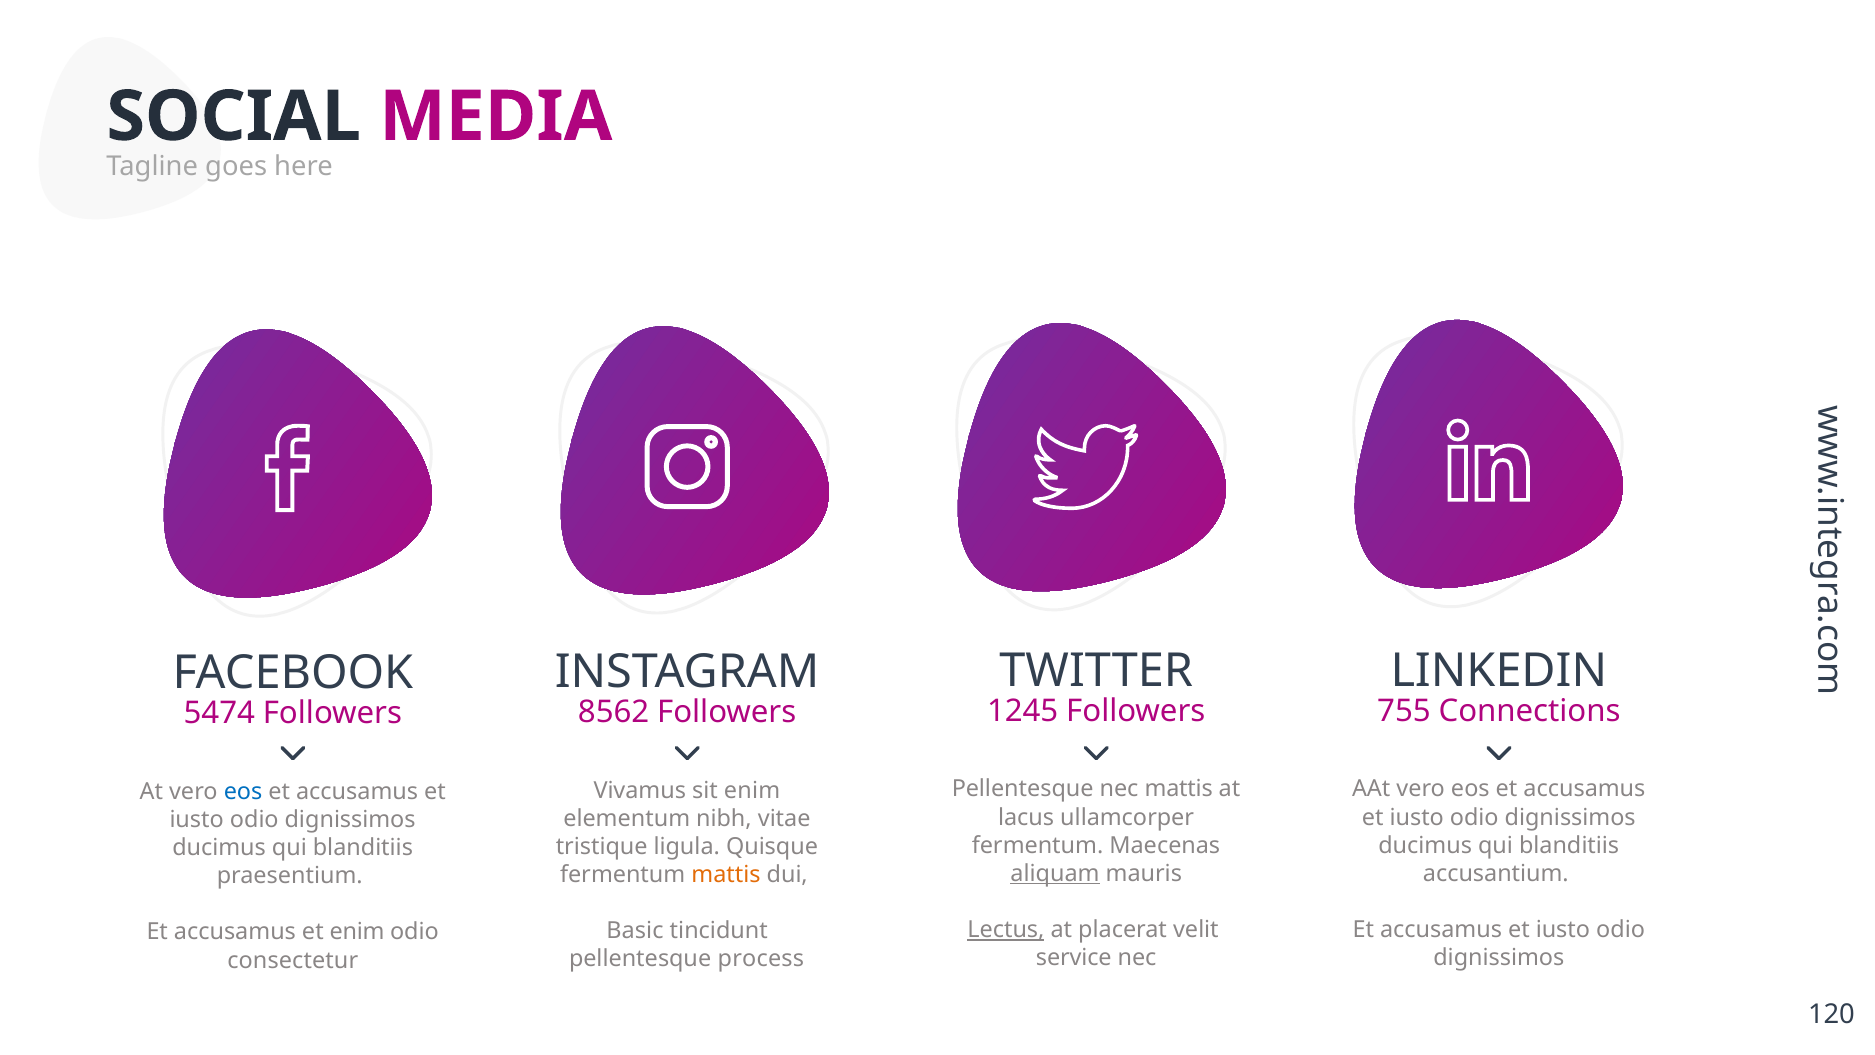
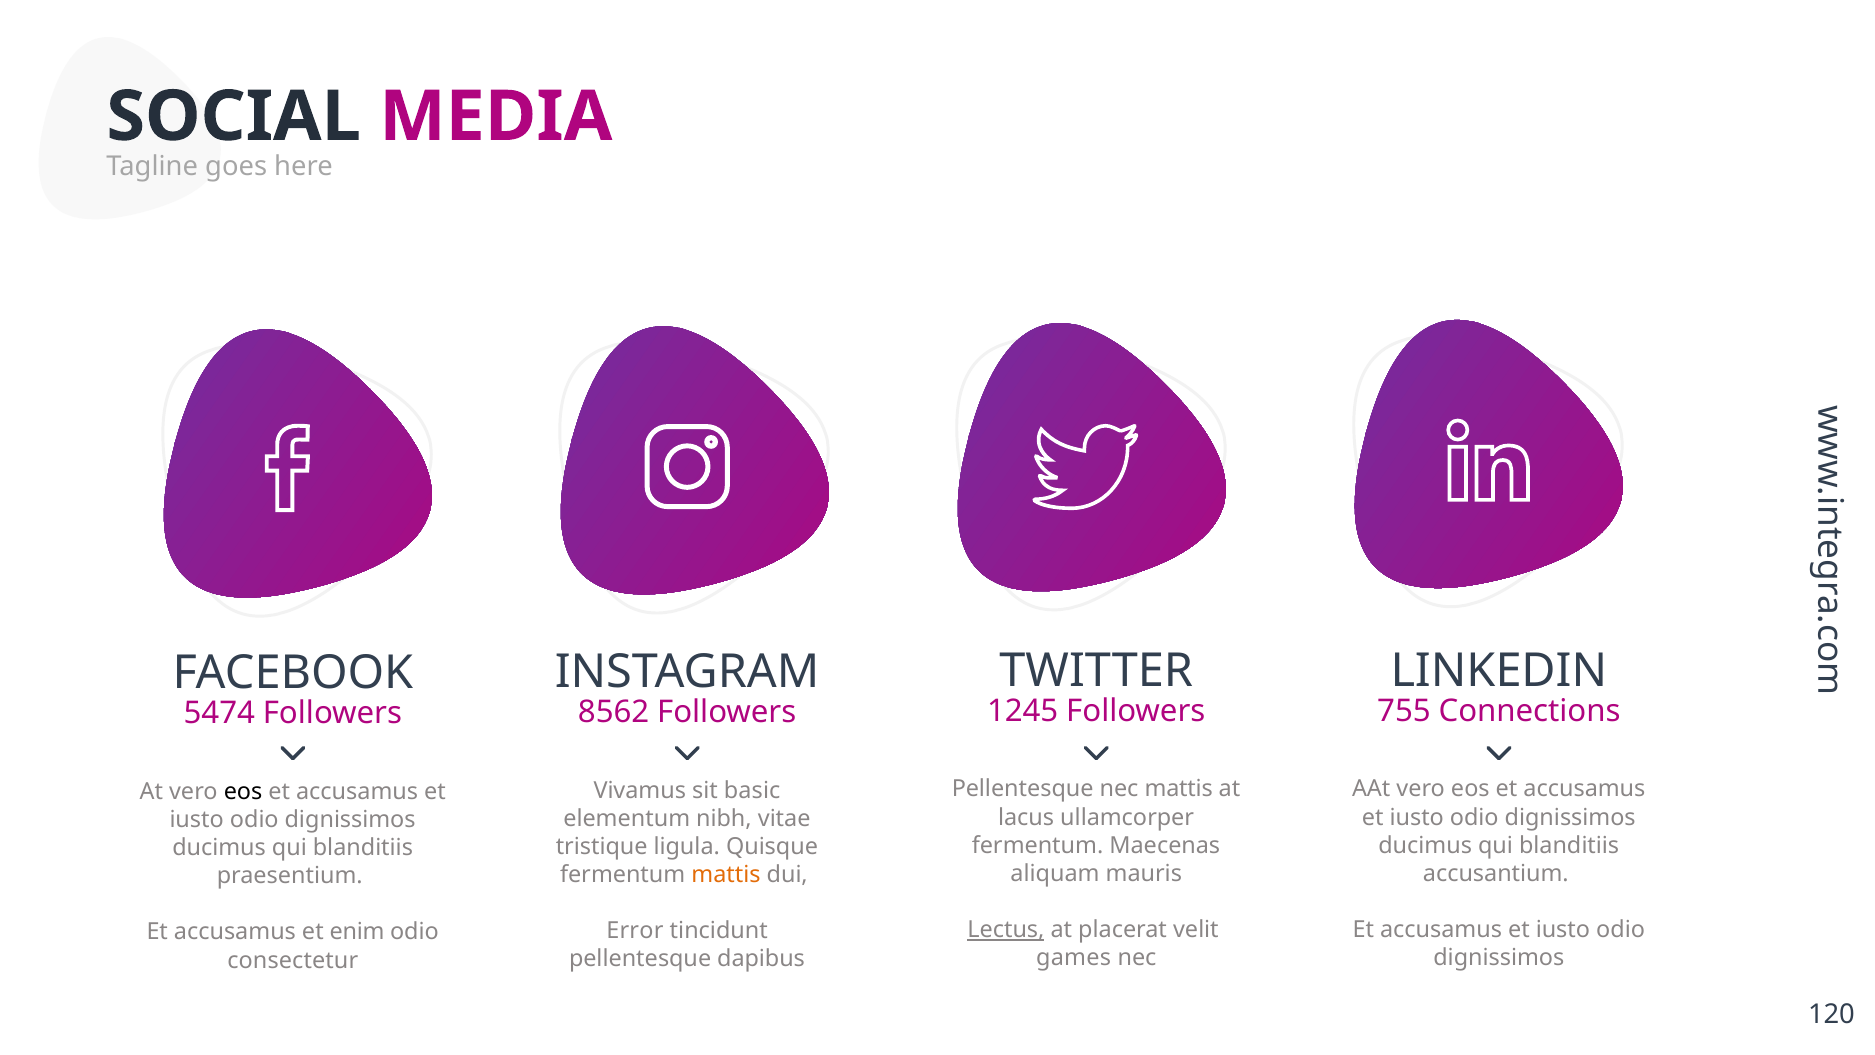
sit enim: enim -> basic
eos at (243, 791) colour: blue -> black
aliquam underline: present -> none
Basic: Basic -> Error
service: service -> games
process: process -> dapibus
